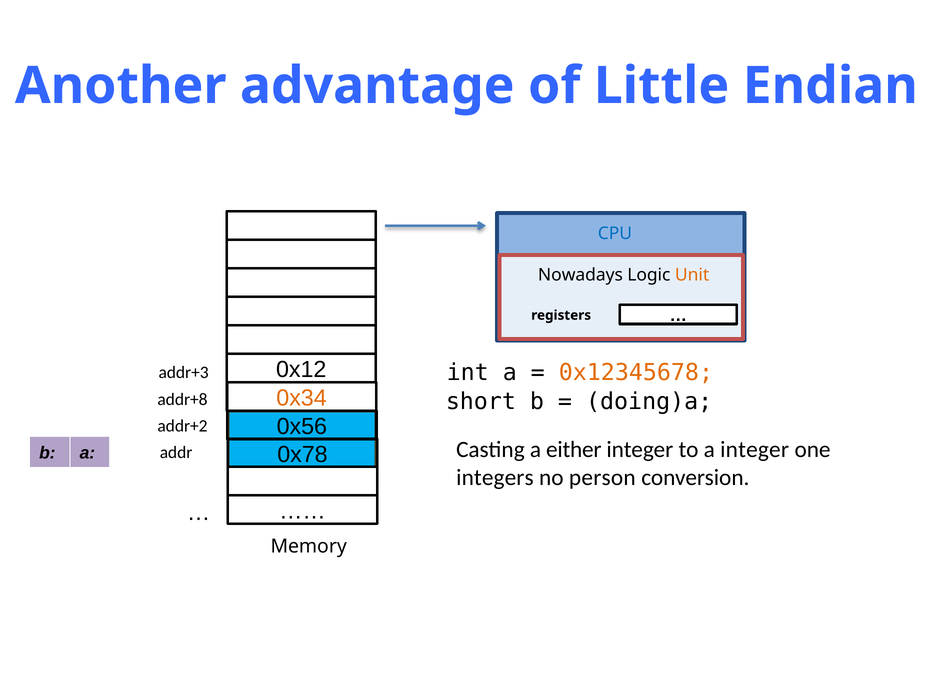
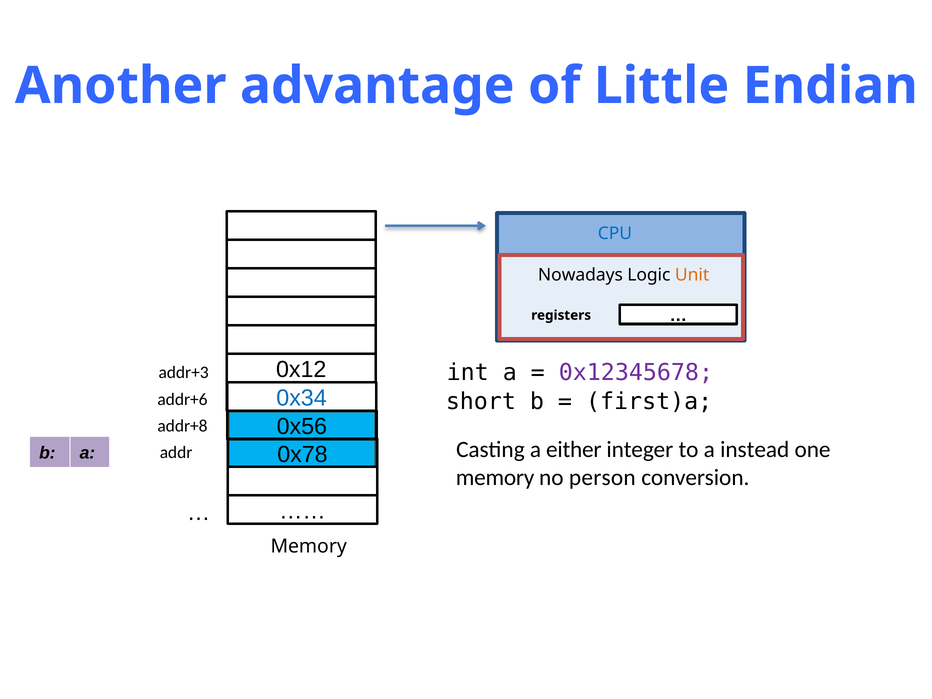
0x12345678 colour: orange -> purple
0x34 colour: orange -> blue
doing)a: doing)a -> first)a
addr+8: addr+8 -> addr+6
addr+2: addr+2 -> addr+8
a integer: integer -> instead
integers at (495, 477): integers -> memory
